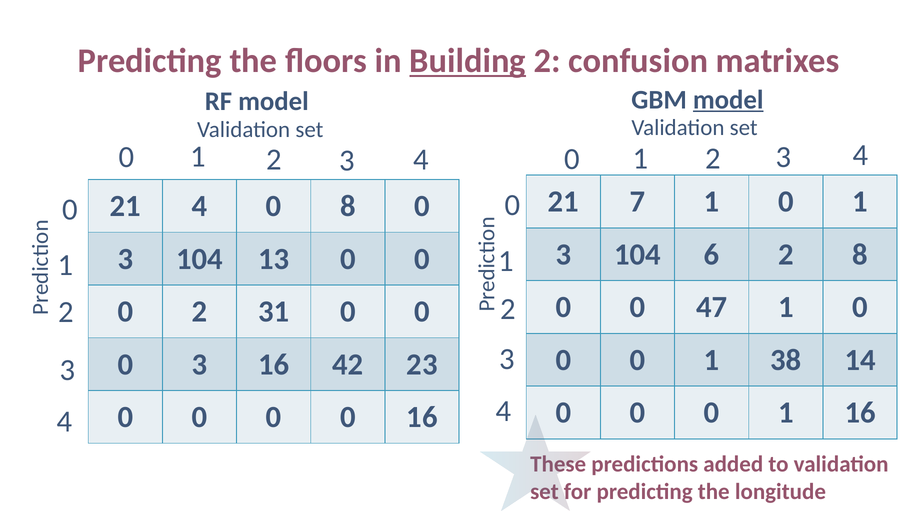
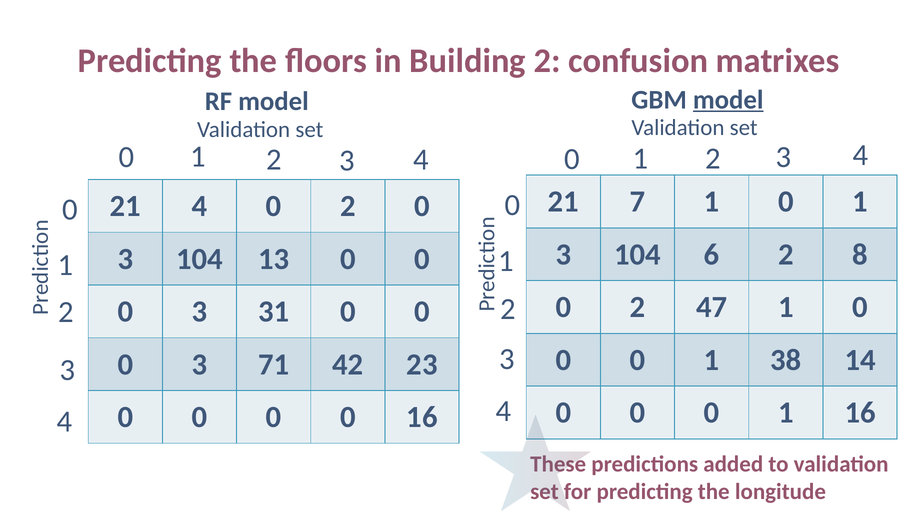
Building underline: present -> none
4 0 8: 8 -> 2
0 at (637, 307): 0 -> 2
2 at (199, 311): 2 -> 3
3 16: 16 -> 71
